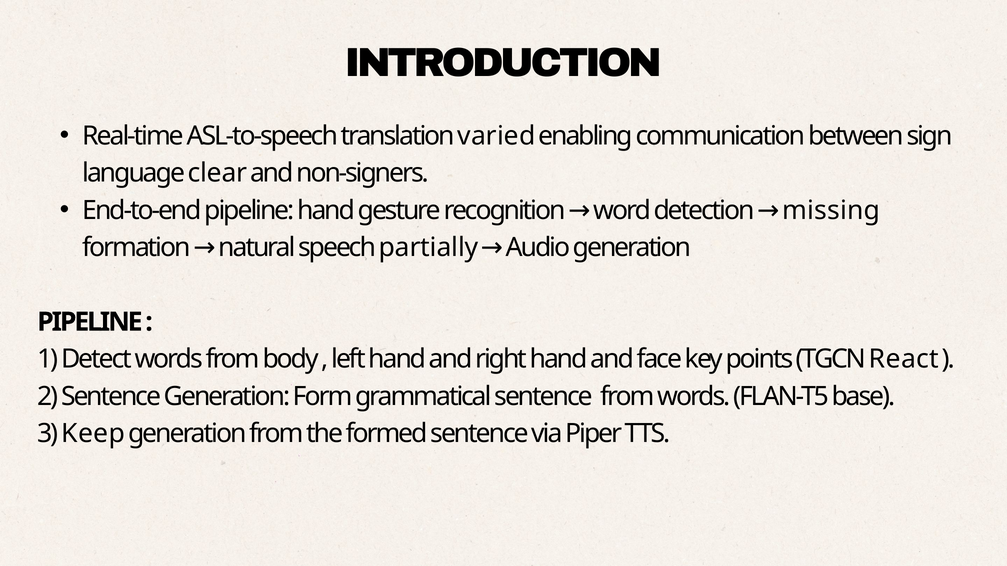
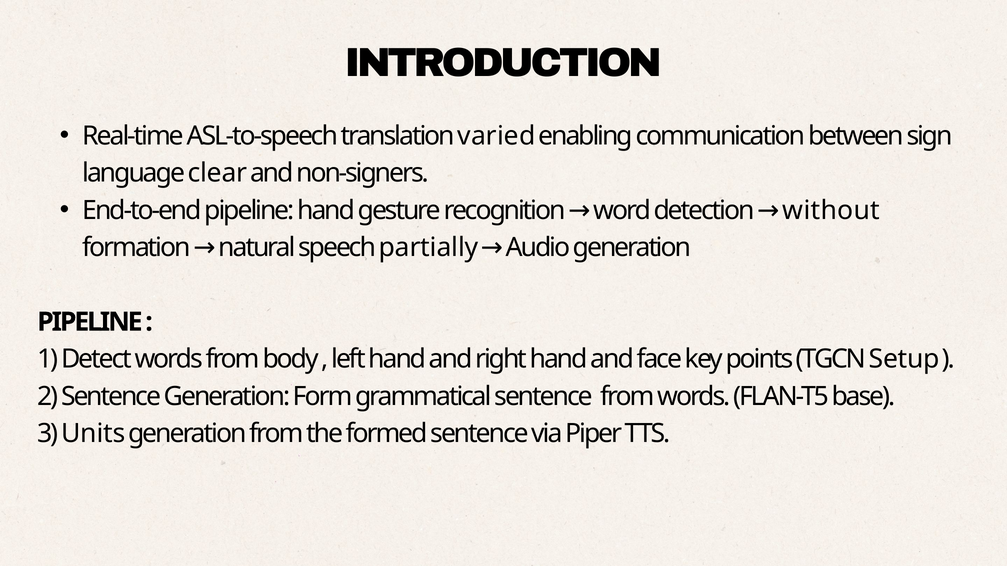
missing: missing -> without
React: React -> Setup
Keep: Keep -> Units
